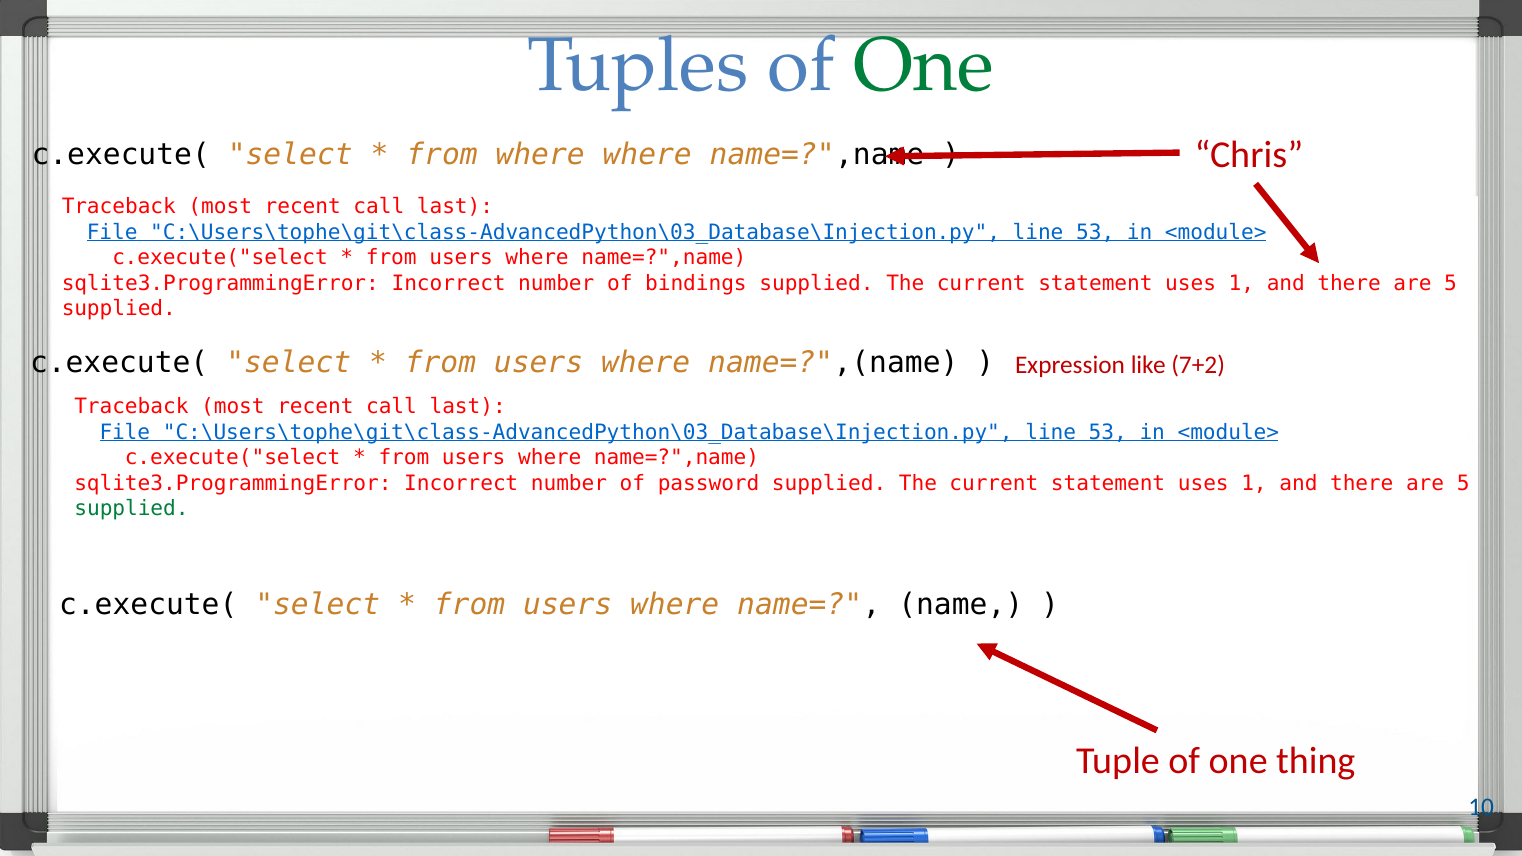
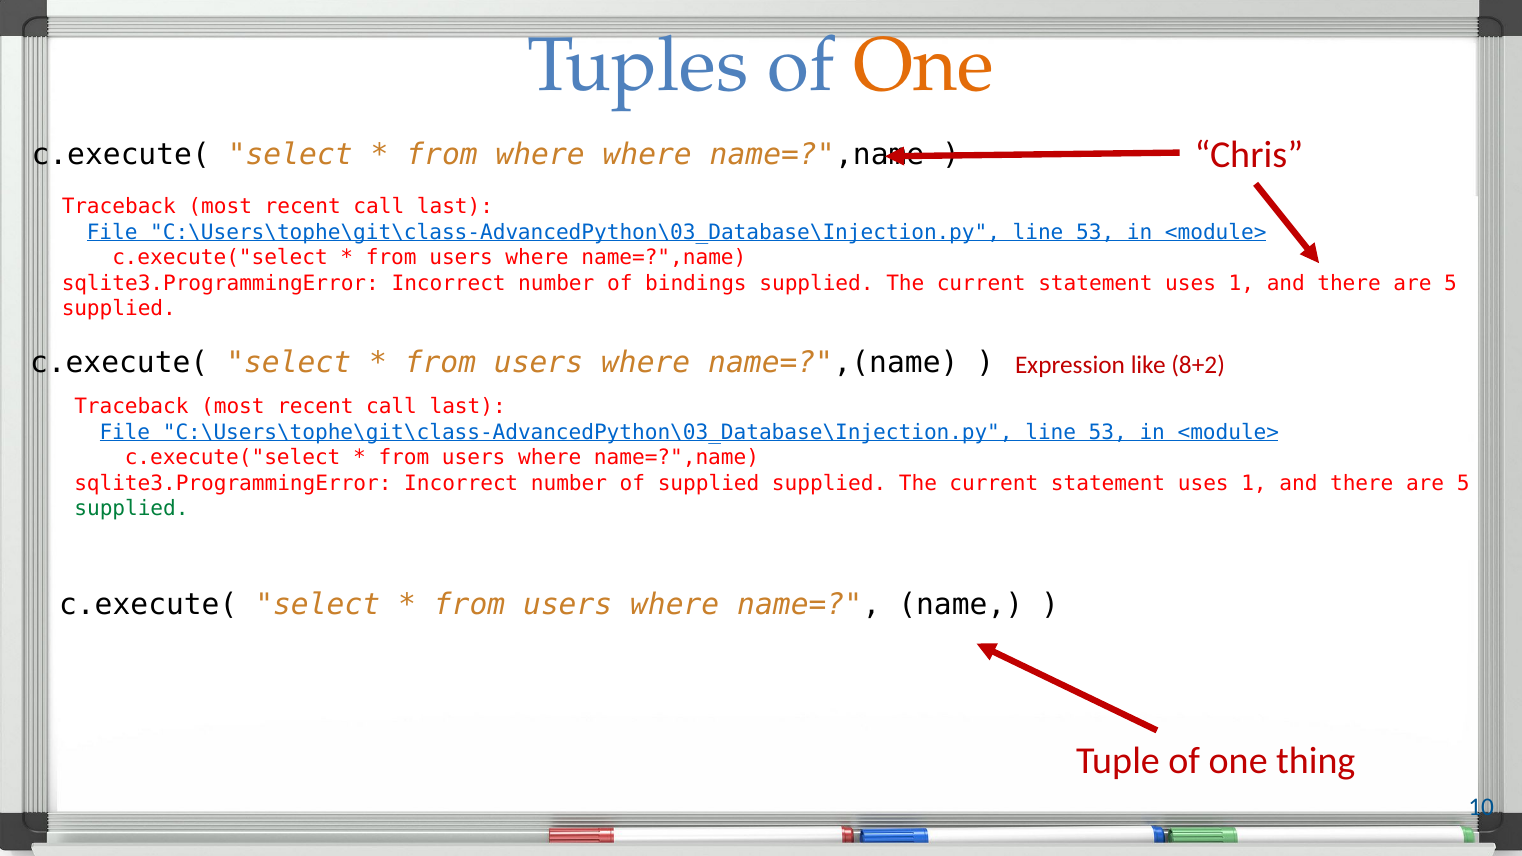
One at (924, 66) colour: green -> orange
7+2: 7+2 -> 8+2
of password: password -> supplied
